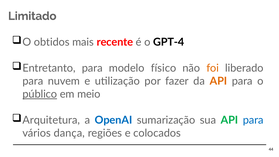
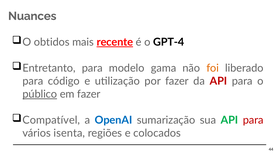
Limitado: Limitado -> Nuances
recente underline: none -> present
físico: físico -> gama
nuvem: nuvem -> código
API at (218, 81) colour: orange -> red
em meio: meio -> fazer
Arquitetura: Arquitetura -> Compatível
para at (253, 120) colour: blue -> red
dança: dança -> isenta
